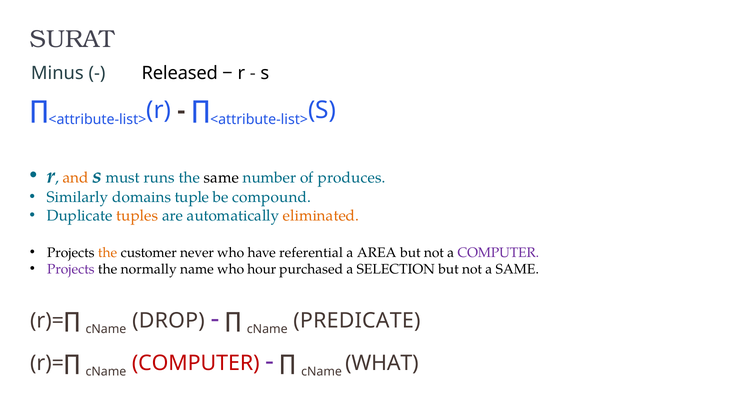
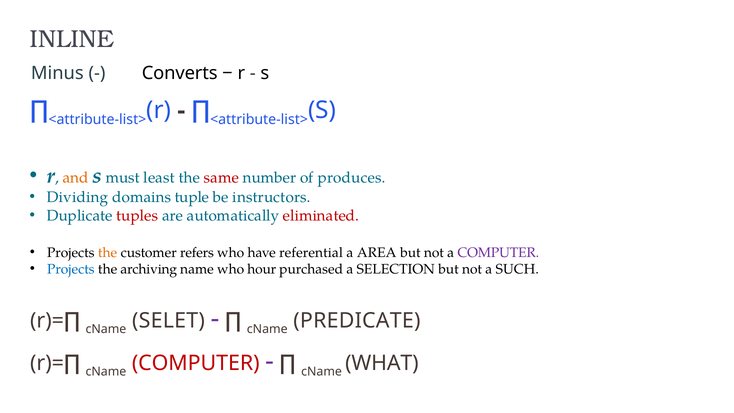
SURAT: SURAT -> INLINE
Released: Released -> Converts
runs: runs -> least
same at (221, 178) colour: black -> red
Similarly: Similarly -> Dividing
compound: compound -> instructors
tuples colour: orange -> red
eliminated colour: orange -> red
never: never -> refers
Projects at (71, 269) colour: purple -> blue
normally: normally -> archiving
a SAME: SAME -> SUCH
DROP: DROP -> SELET
